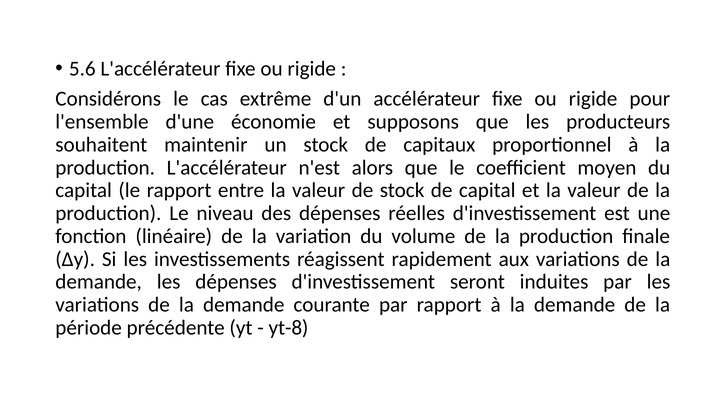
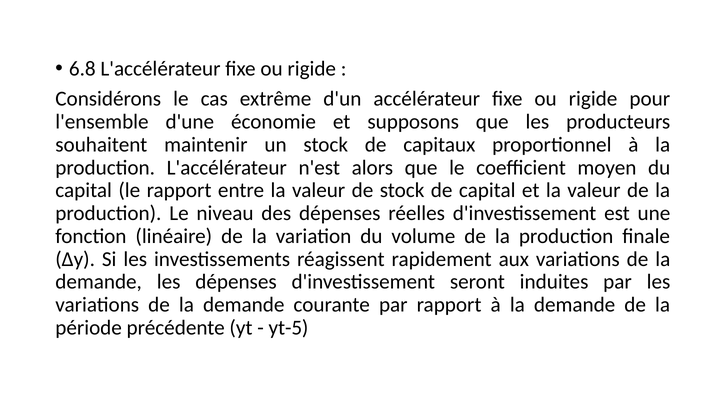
5.6: 5.6 -> 6.8
yt-8: yt-8 -> yt-5
